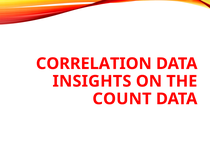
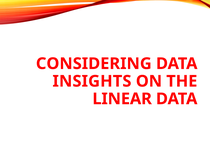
CORRELATION: CORRELATION -> CONSIDERING
COUNT: COUNT -> LINEAR
